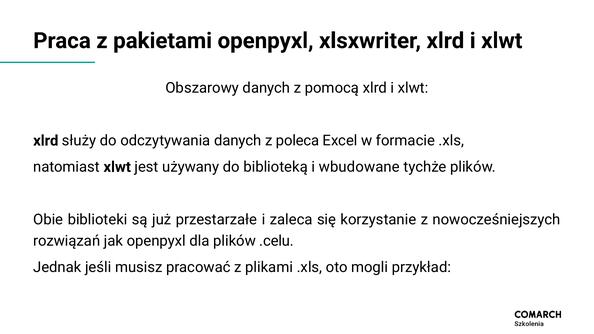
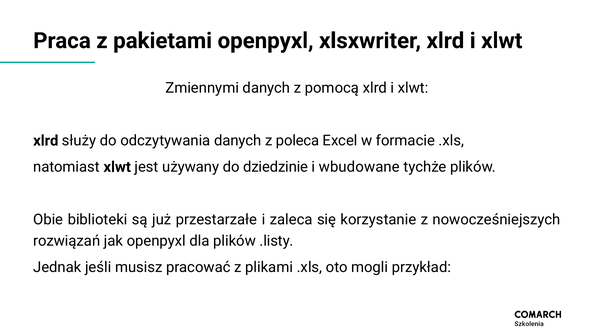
Obszarowy: Obszarowy -> Zmiennymi
biblioteką: biblioteką -> dziedzinie
.celu: .celu -> .listy
